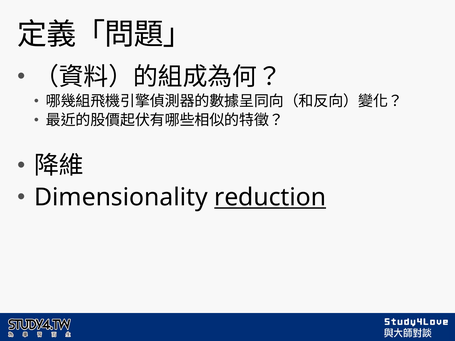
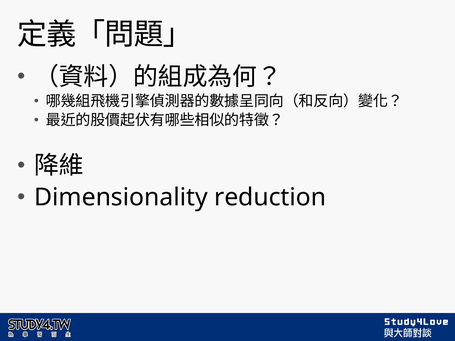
reduction underline: present -> none
